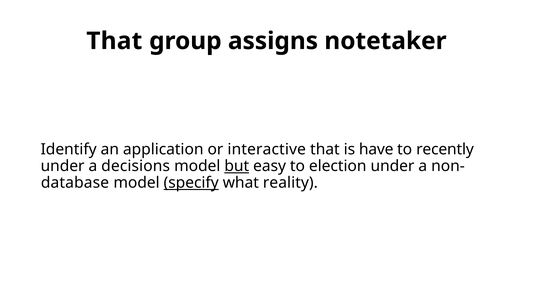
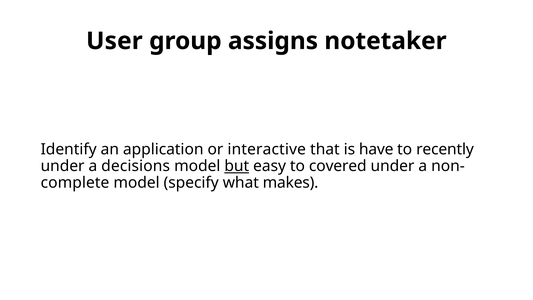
That at (114, 41): That -> User
election: election -> covered
database: database -> complete
specify underline: present -> none
reality: reality -> makes
